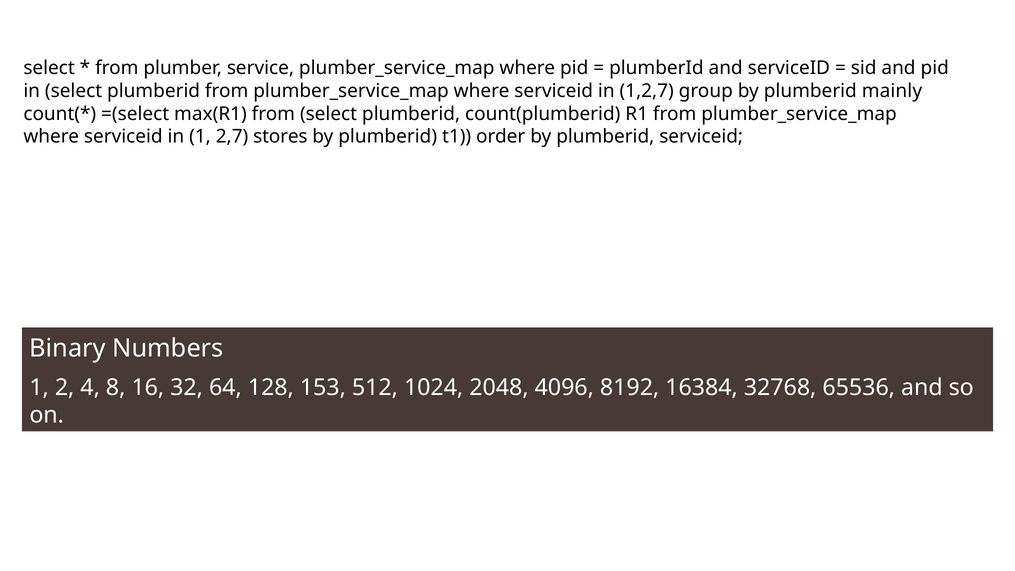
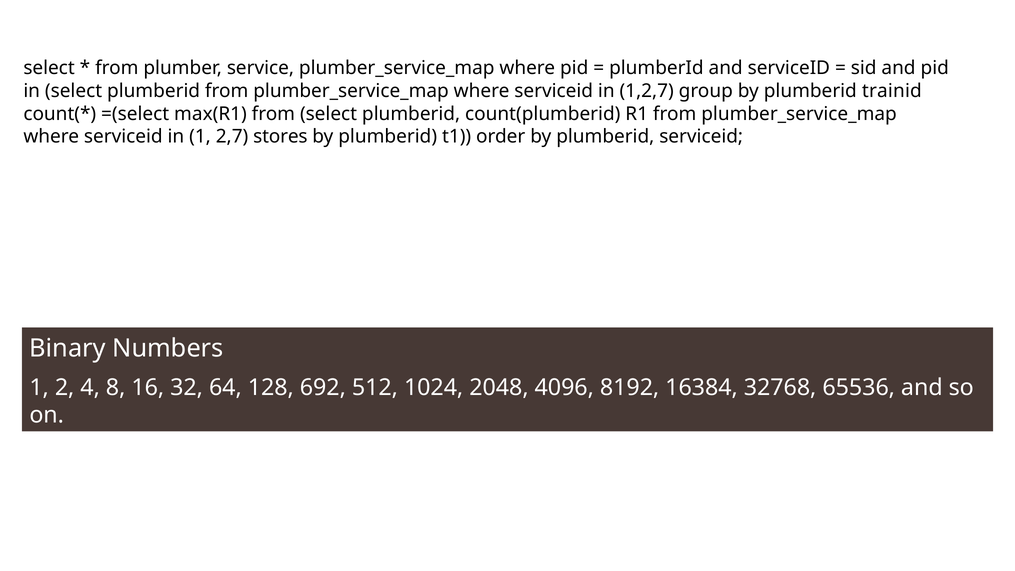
mainly: mainly -> trainid
153: 153 -> 692
